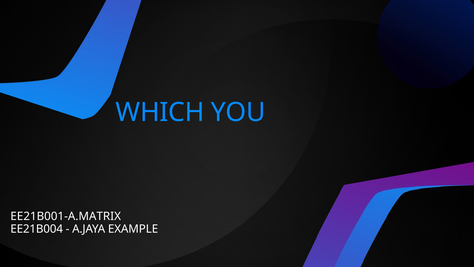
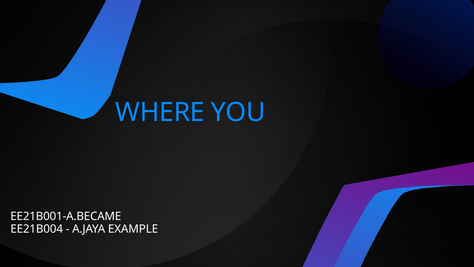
WHICH: WHICH -> WHERE
EE21B001-A.MATRIX: EE21B001-A.MATRIX -> EE21B001-A.BECAME
